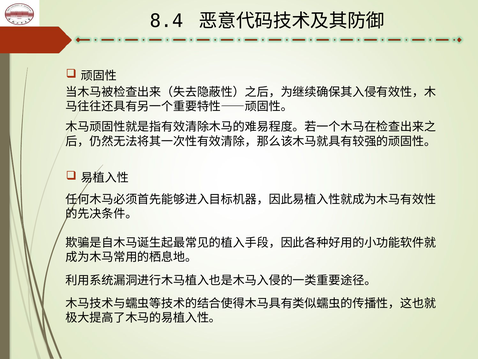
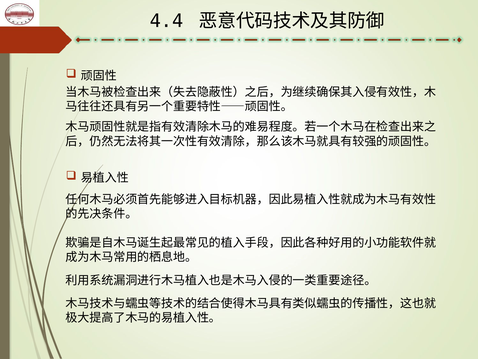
8.4: 8.4 -> 4.4
